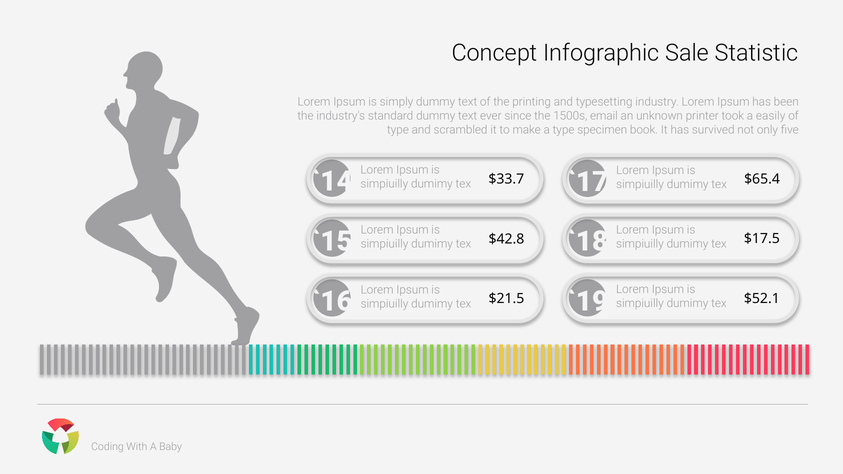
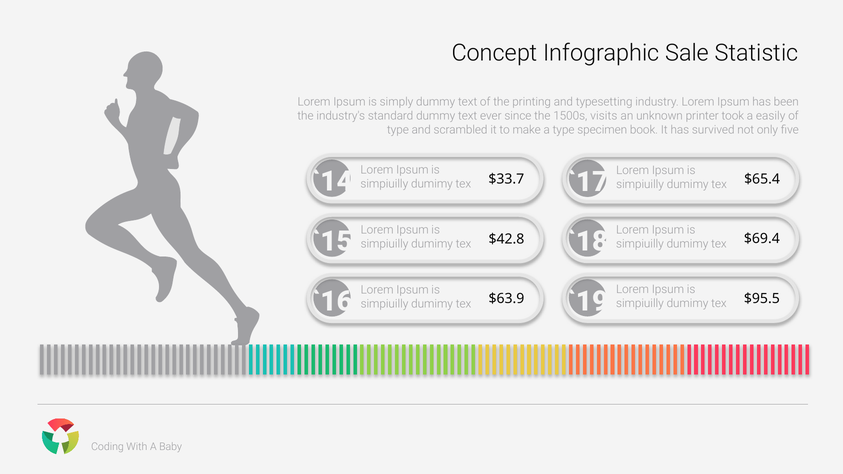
email: email -> visits
$17.5: $17.5 -> $69.4
$52.1: $52.1 -> $95.5
$21.5: $21.5 -> $63.9
